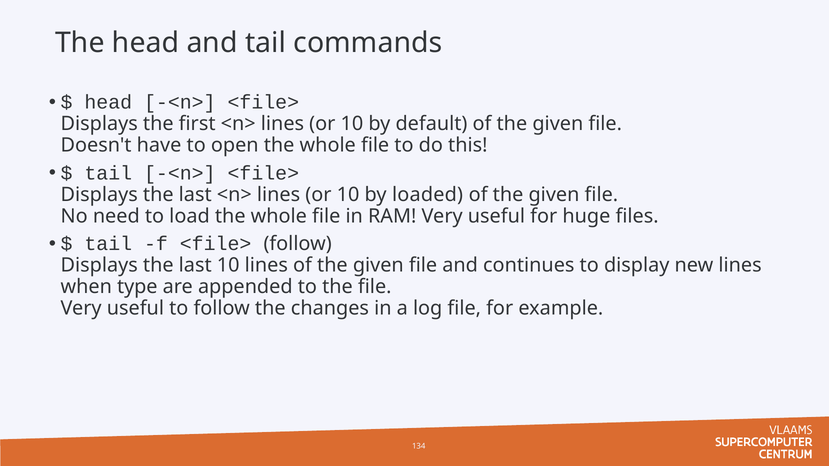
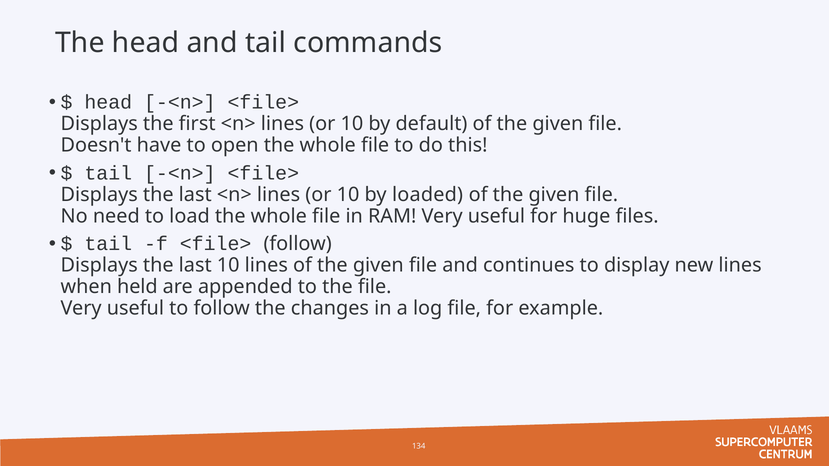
type: type -> held
